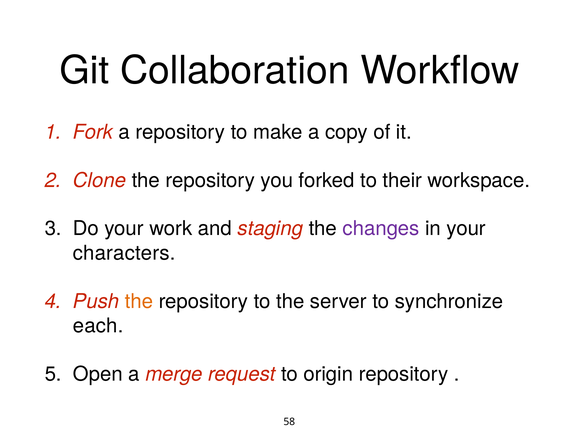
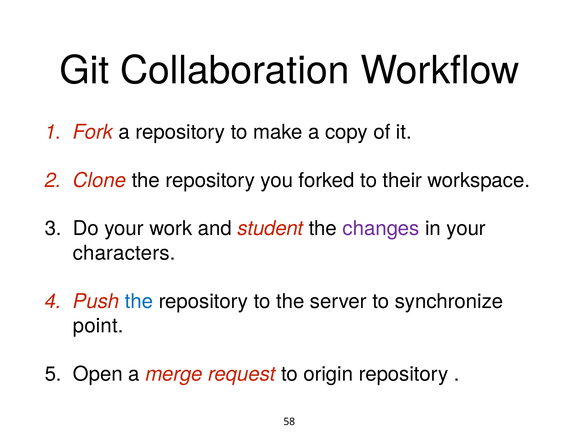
staging: staging -> student
the at (139, 301) colour: orange -> blue
each: each -> point
